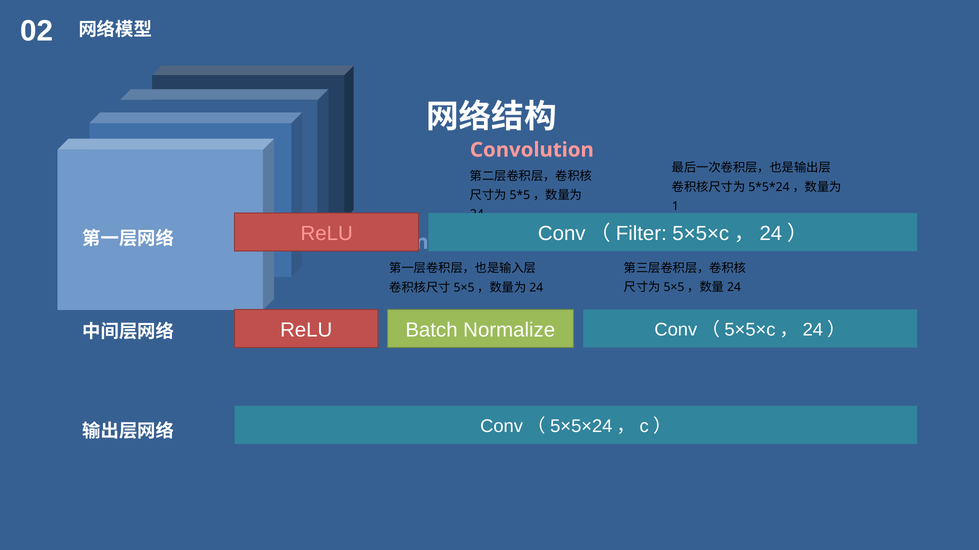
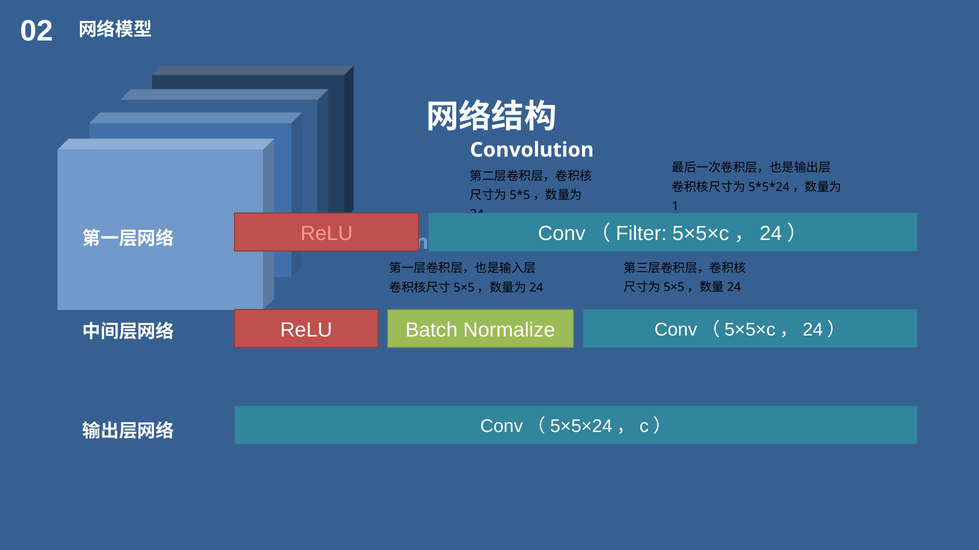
Convolution at (532, 150) colour: pink -> white
